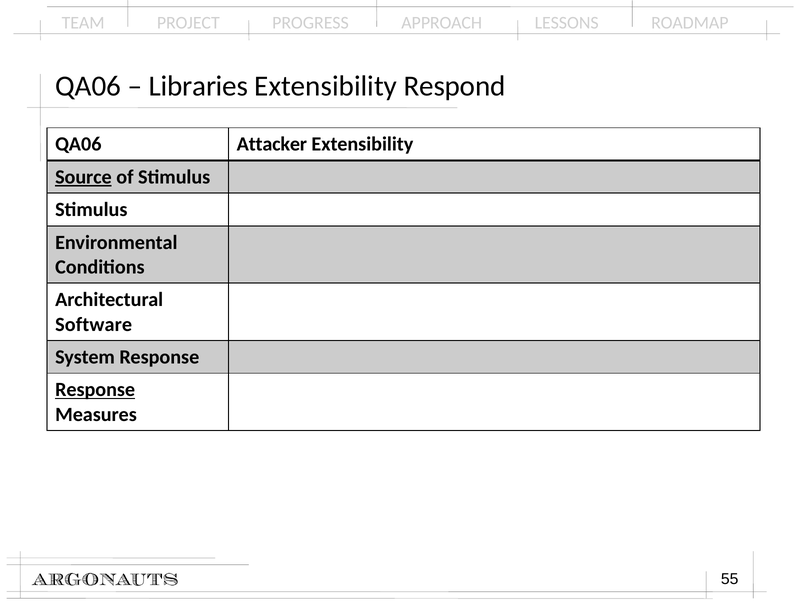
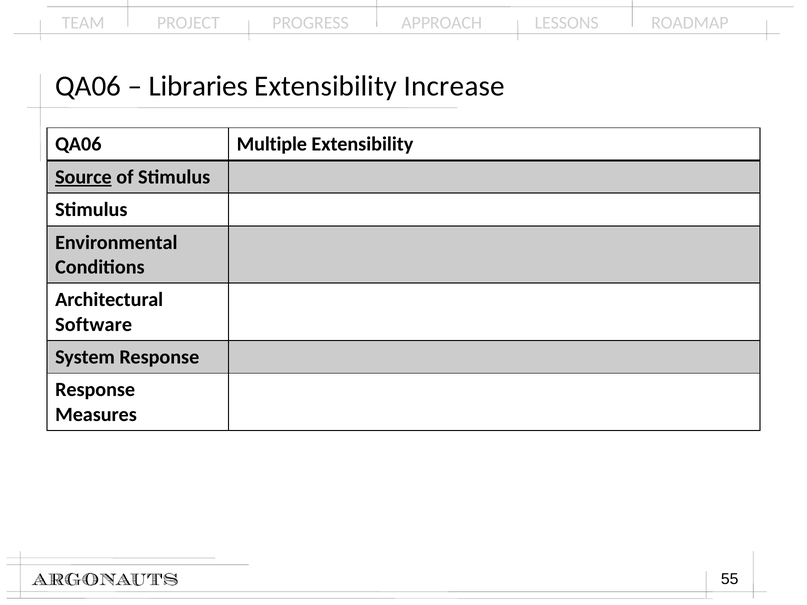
Respond: Respond -> Increase
Attacker: Attacker -> Multiple
Response at (95, 390) underline: present -> none
